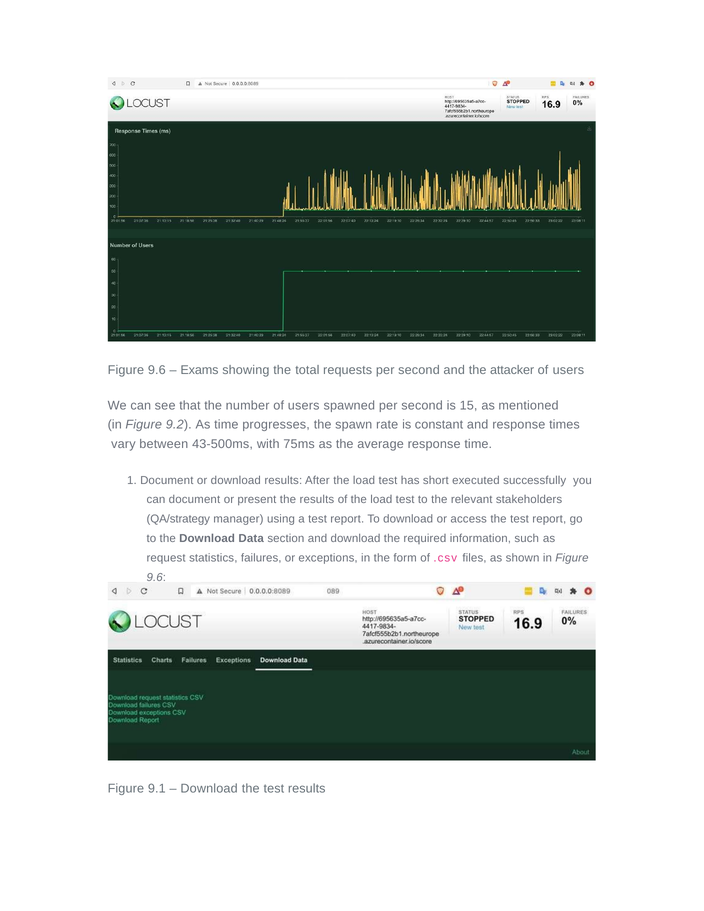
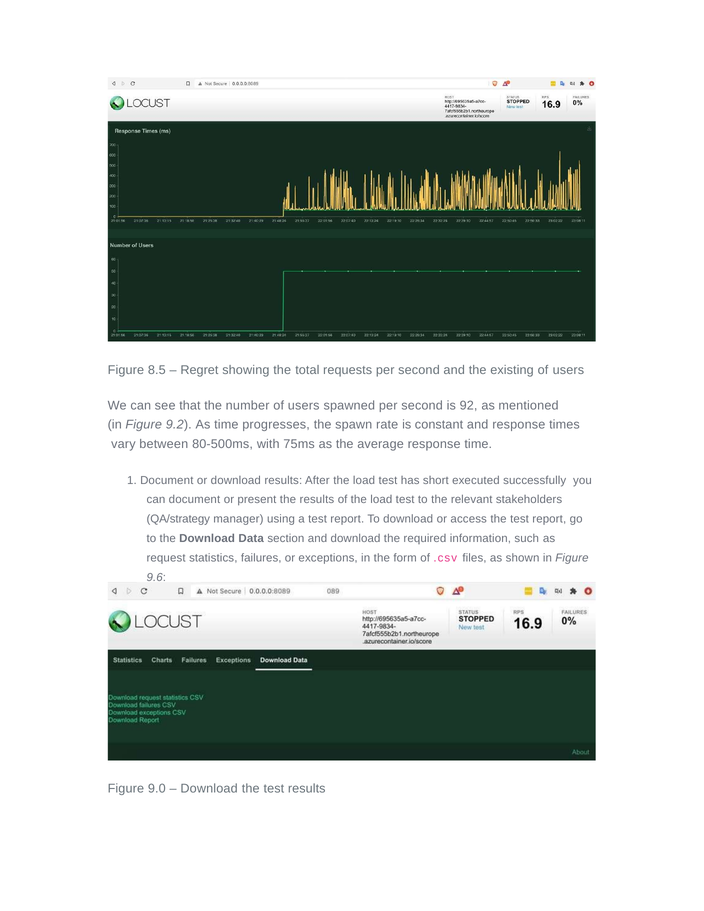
9.6 at (157, 370): 9.6 -> 8.5
Exams: Exams -> Regret
attacker: attacker -> existing
15: 15 -> 92
43-500ms: 43-500ms -> 80-500ms
9.1: 9.1 -> 9.0
